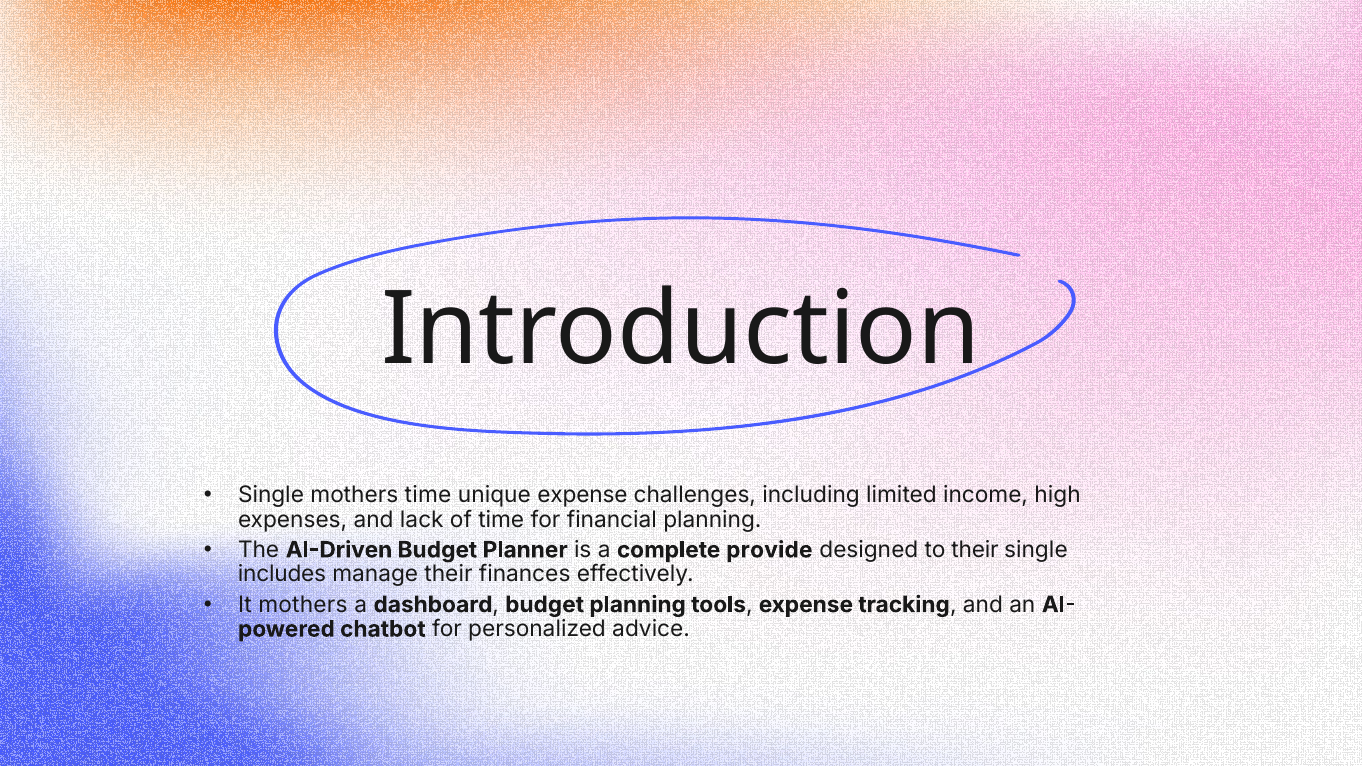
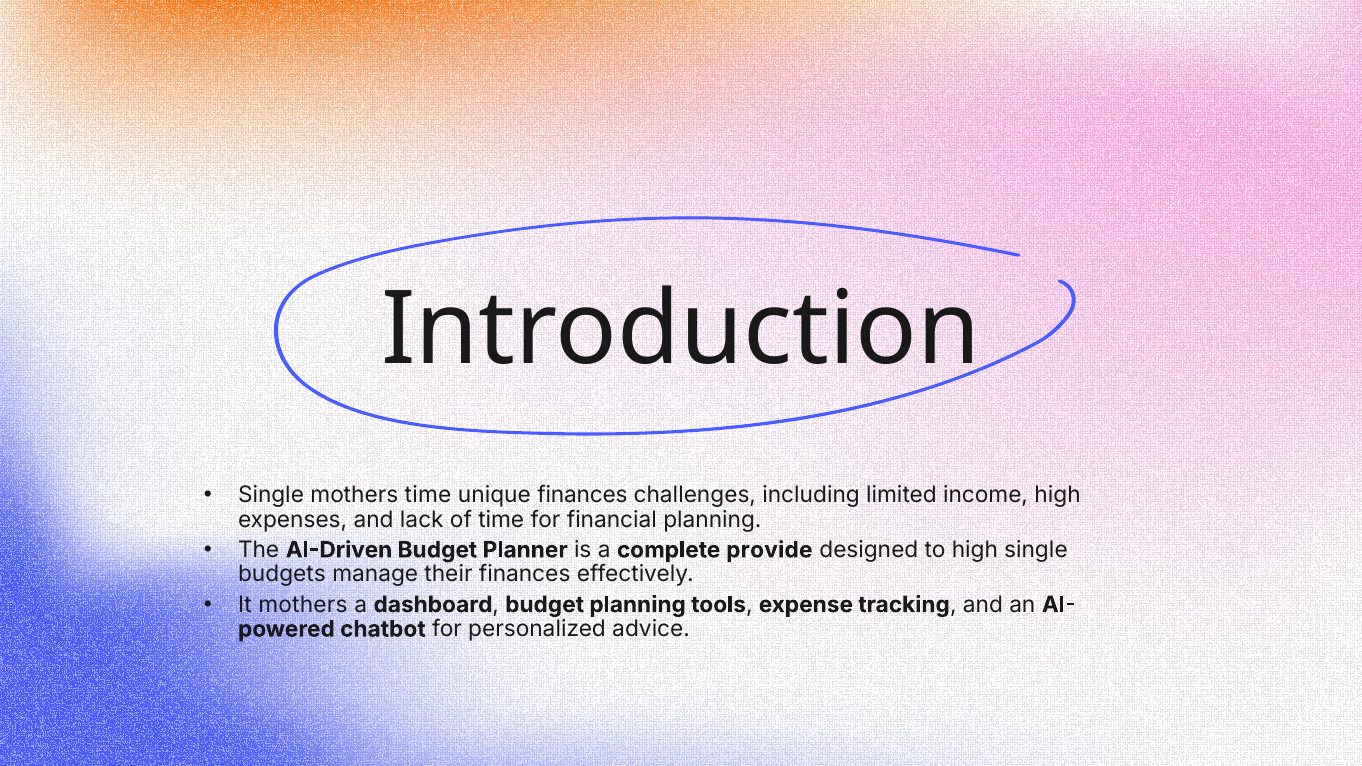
unique expense: expense -> finances
to their: their -> high
includes: includes -> budgets
